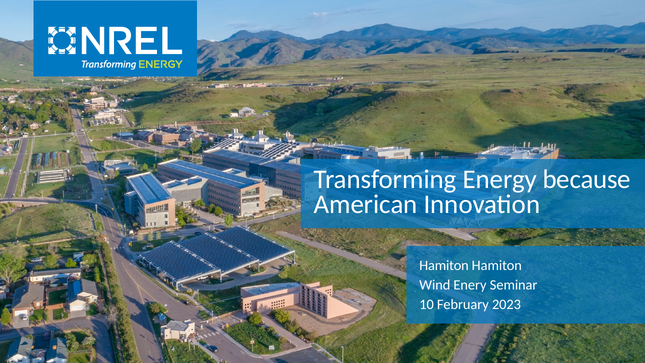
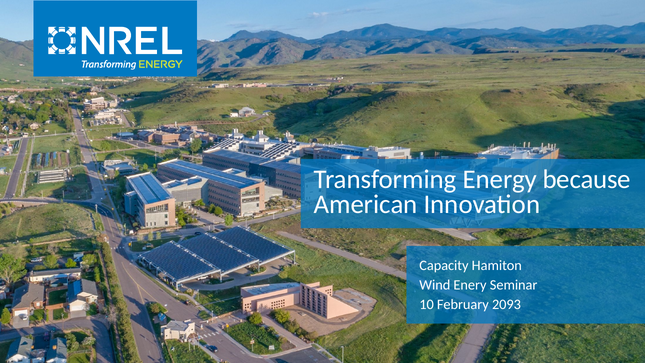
Hamiton at (444, 266): Hamiton -> Capacity
2023: 2023 -> 2093
